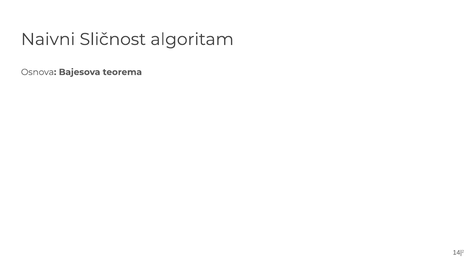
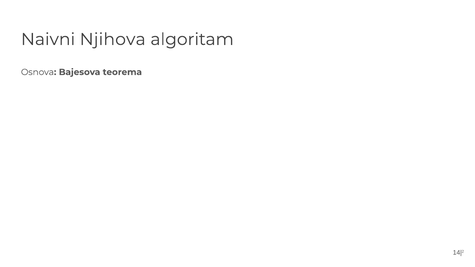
Sličnost: Sličnost -> Njihova
